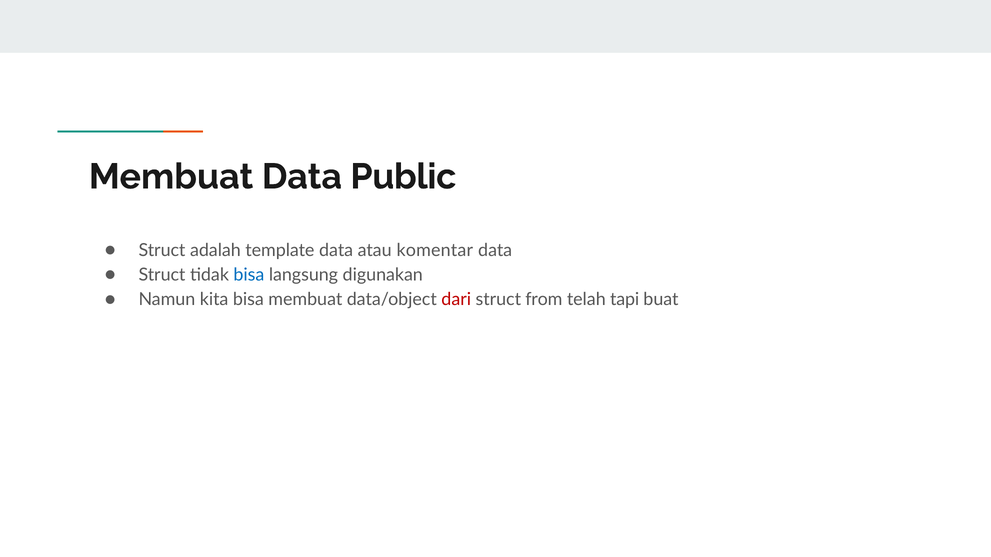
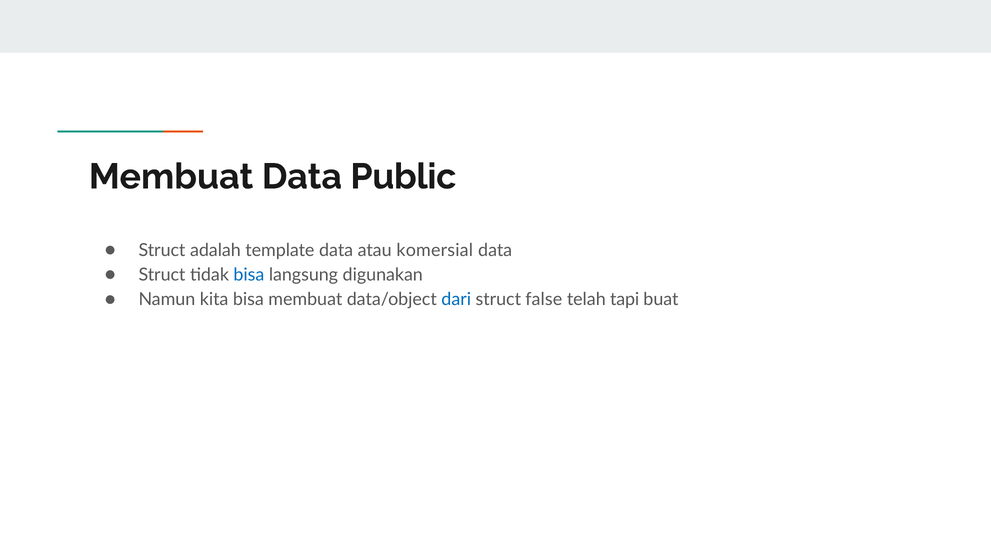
komentar: komentar -> komersial
dari colour: red -> blue
from: from -> false
